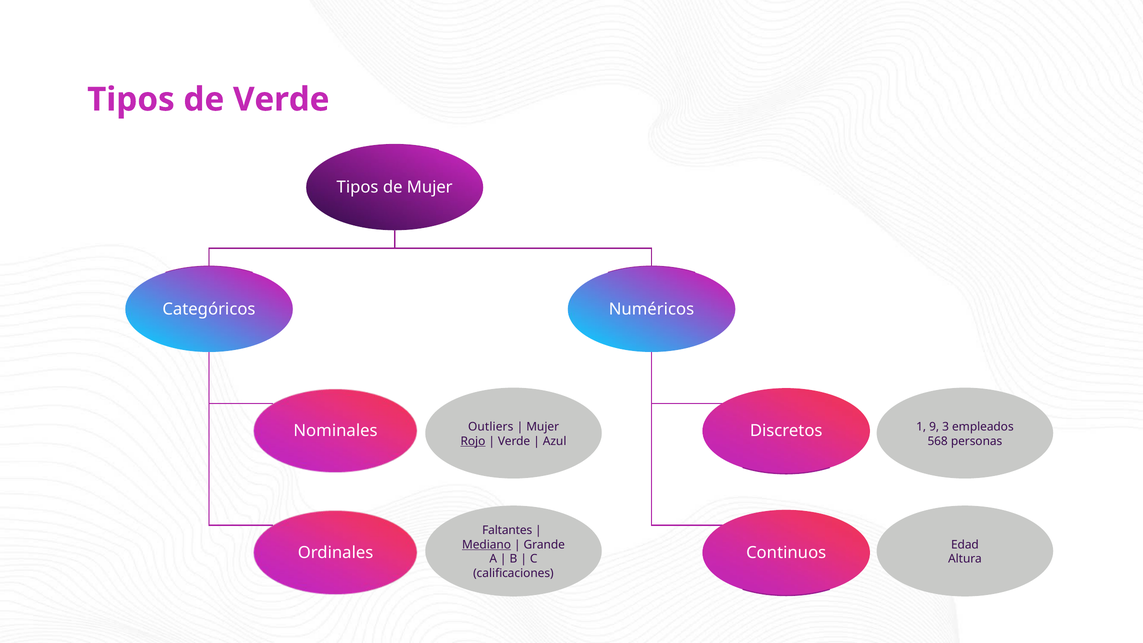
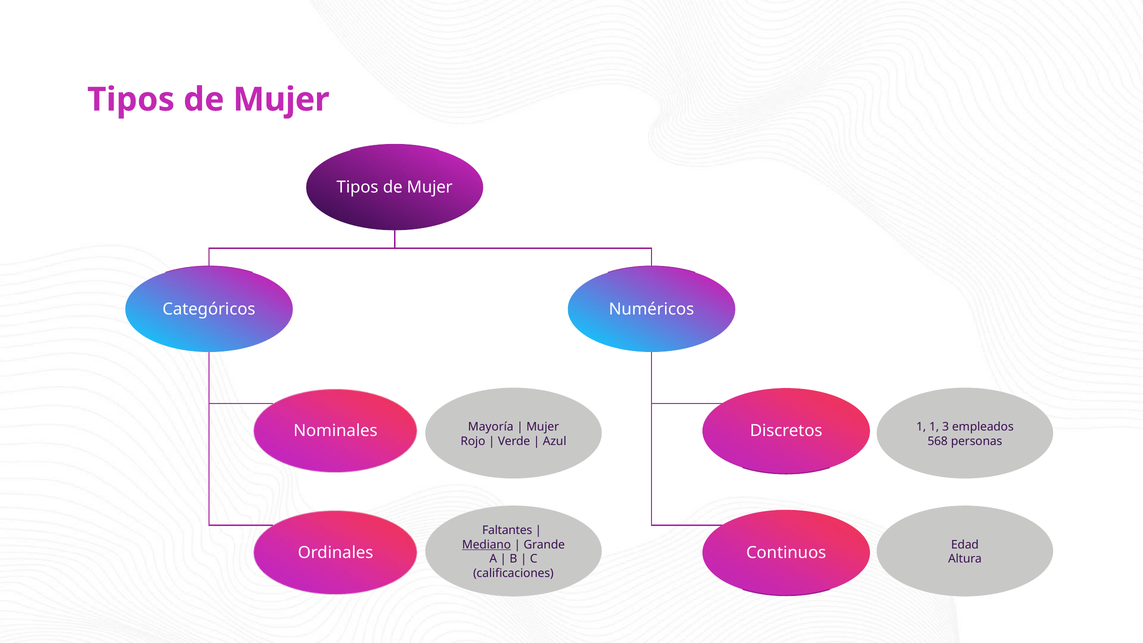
Verde at (281, 100): Verde -> Mujer
Outliers: Outliers -> Mayoría
1 9: 9 -> 1
Rojo underline: present -> none
